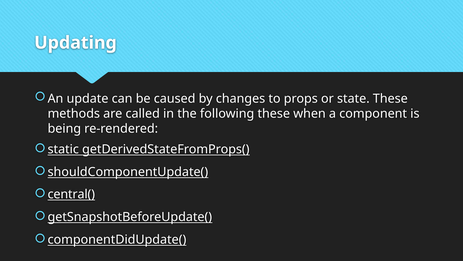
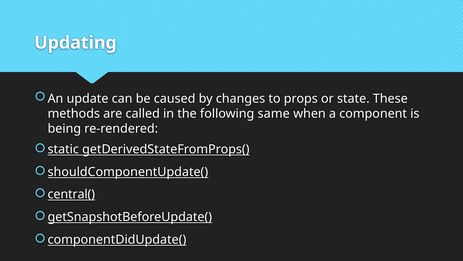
following these: these -> same
